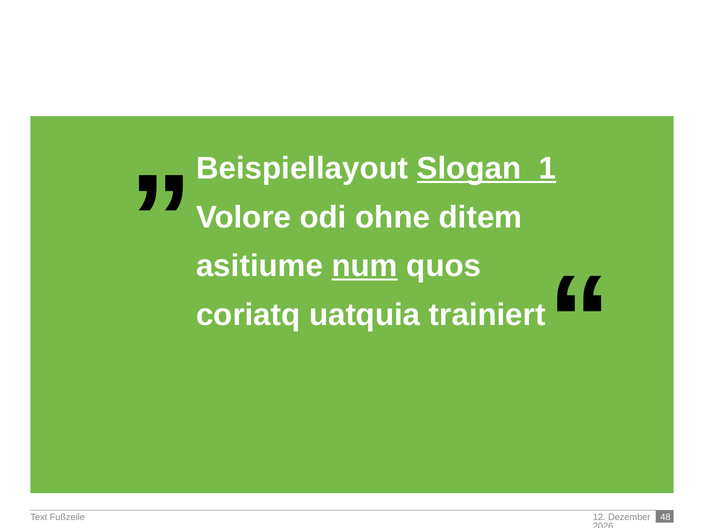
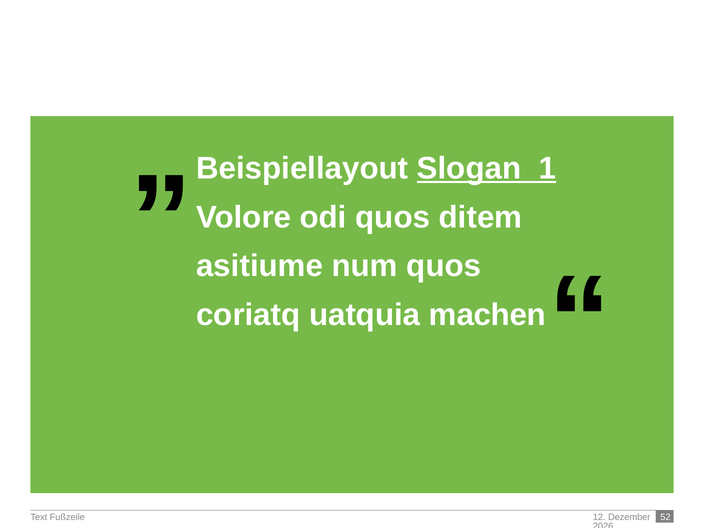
odi ohne: ohne -> quos
num underline: present -> none
trainiert: trainiert -> machen
48: 48 -> 52
